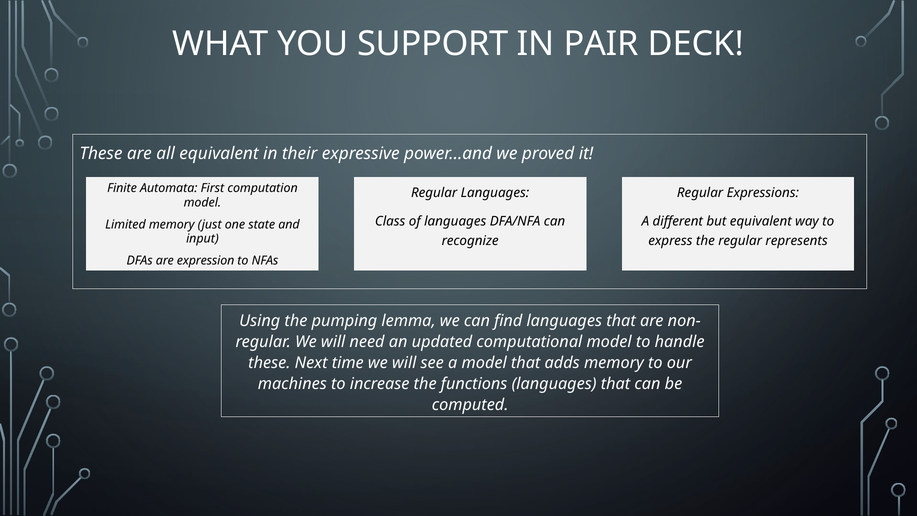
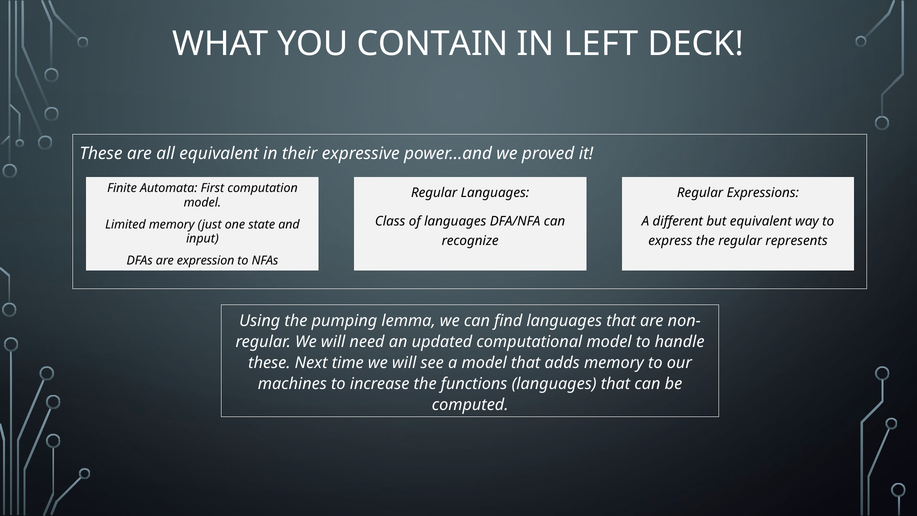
SUPPORT: SUPPORT -> CONTAIN
PAIR: PAIR -> LEFT
